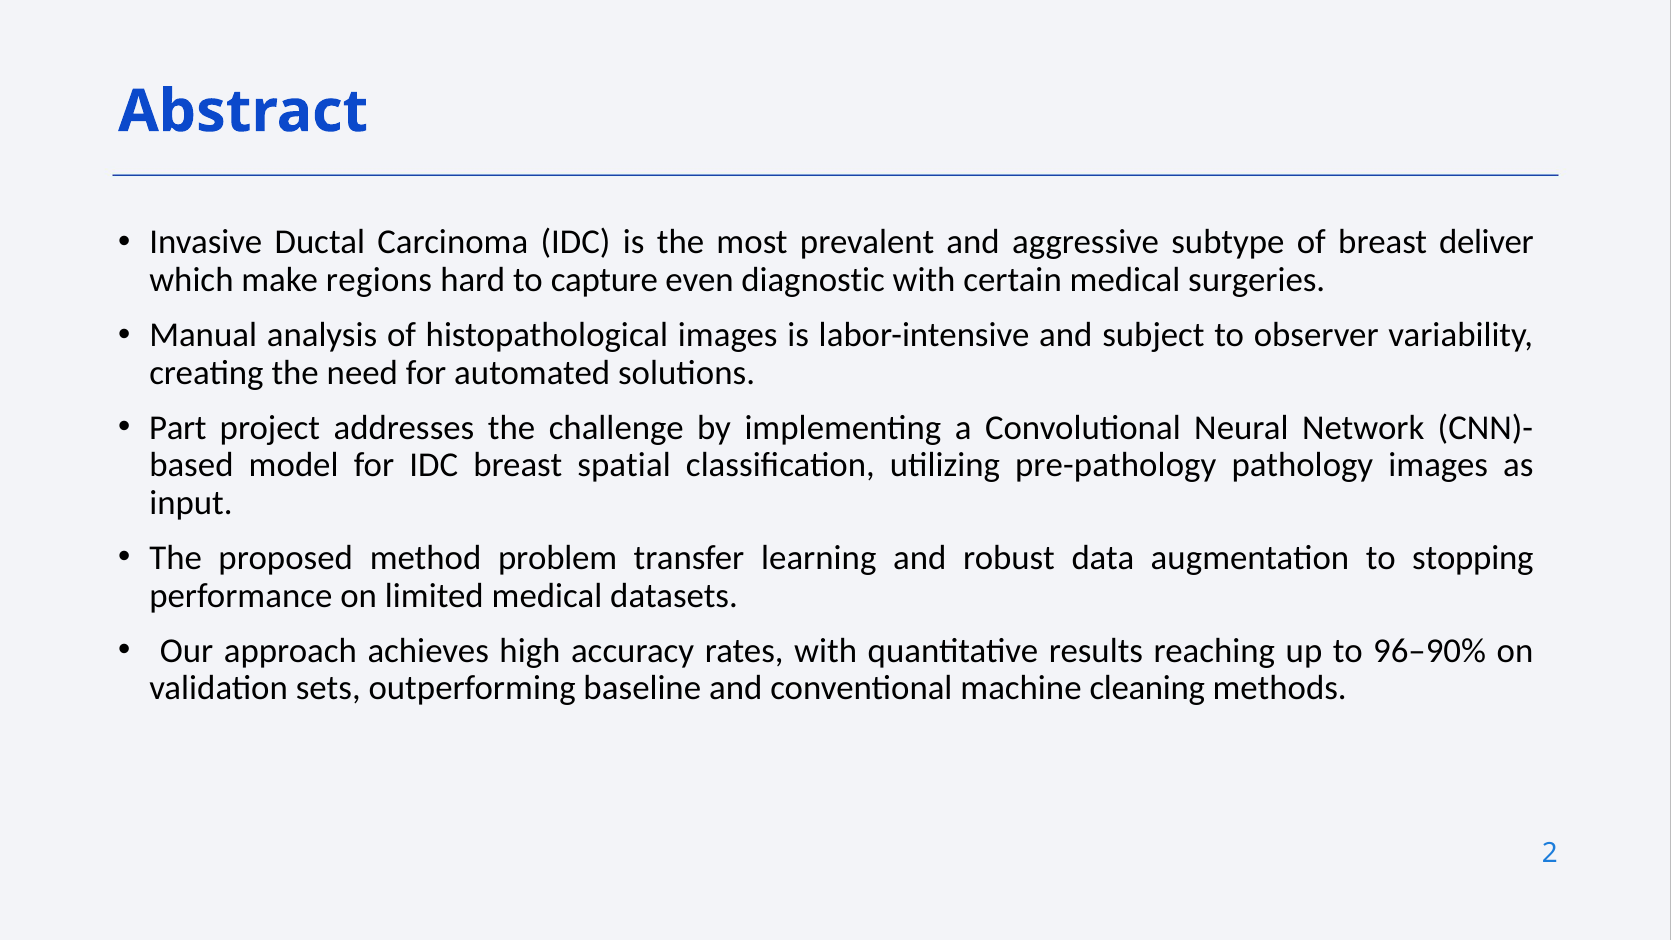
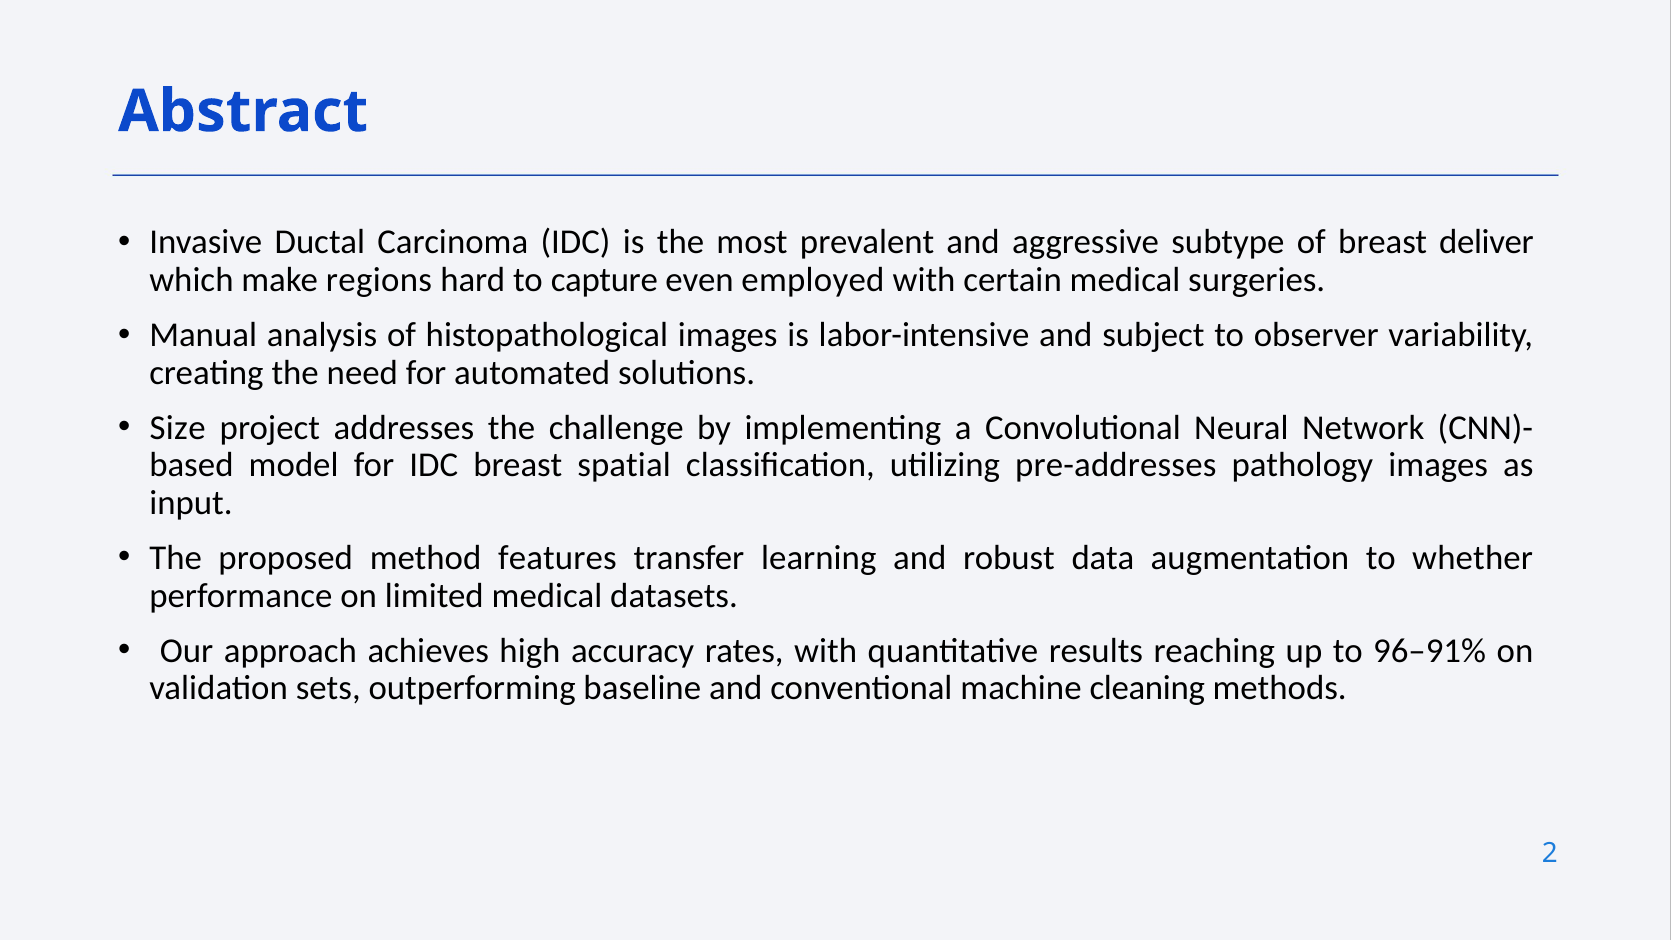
diagnostic: diagnostic -> employed
Part: Part -> Size
pre-pathology: pre-pathology -> pre-addresses
problem: problem -> features
stopping: stopping -> whether
96–90%: 96–90% -> 96–91%
